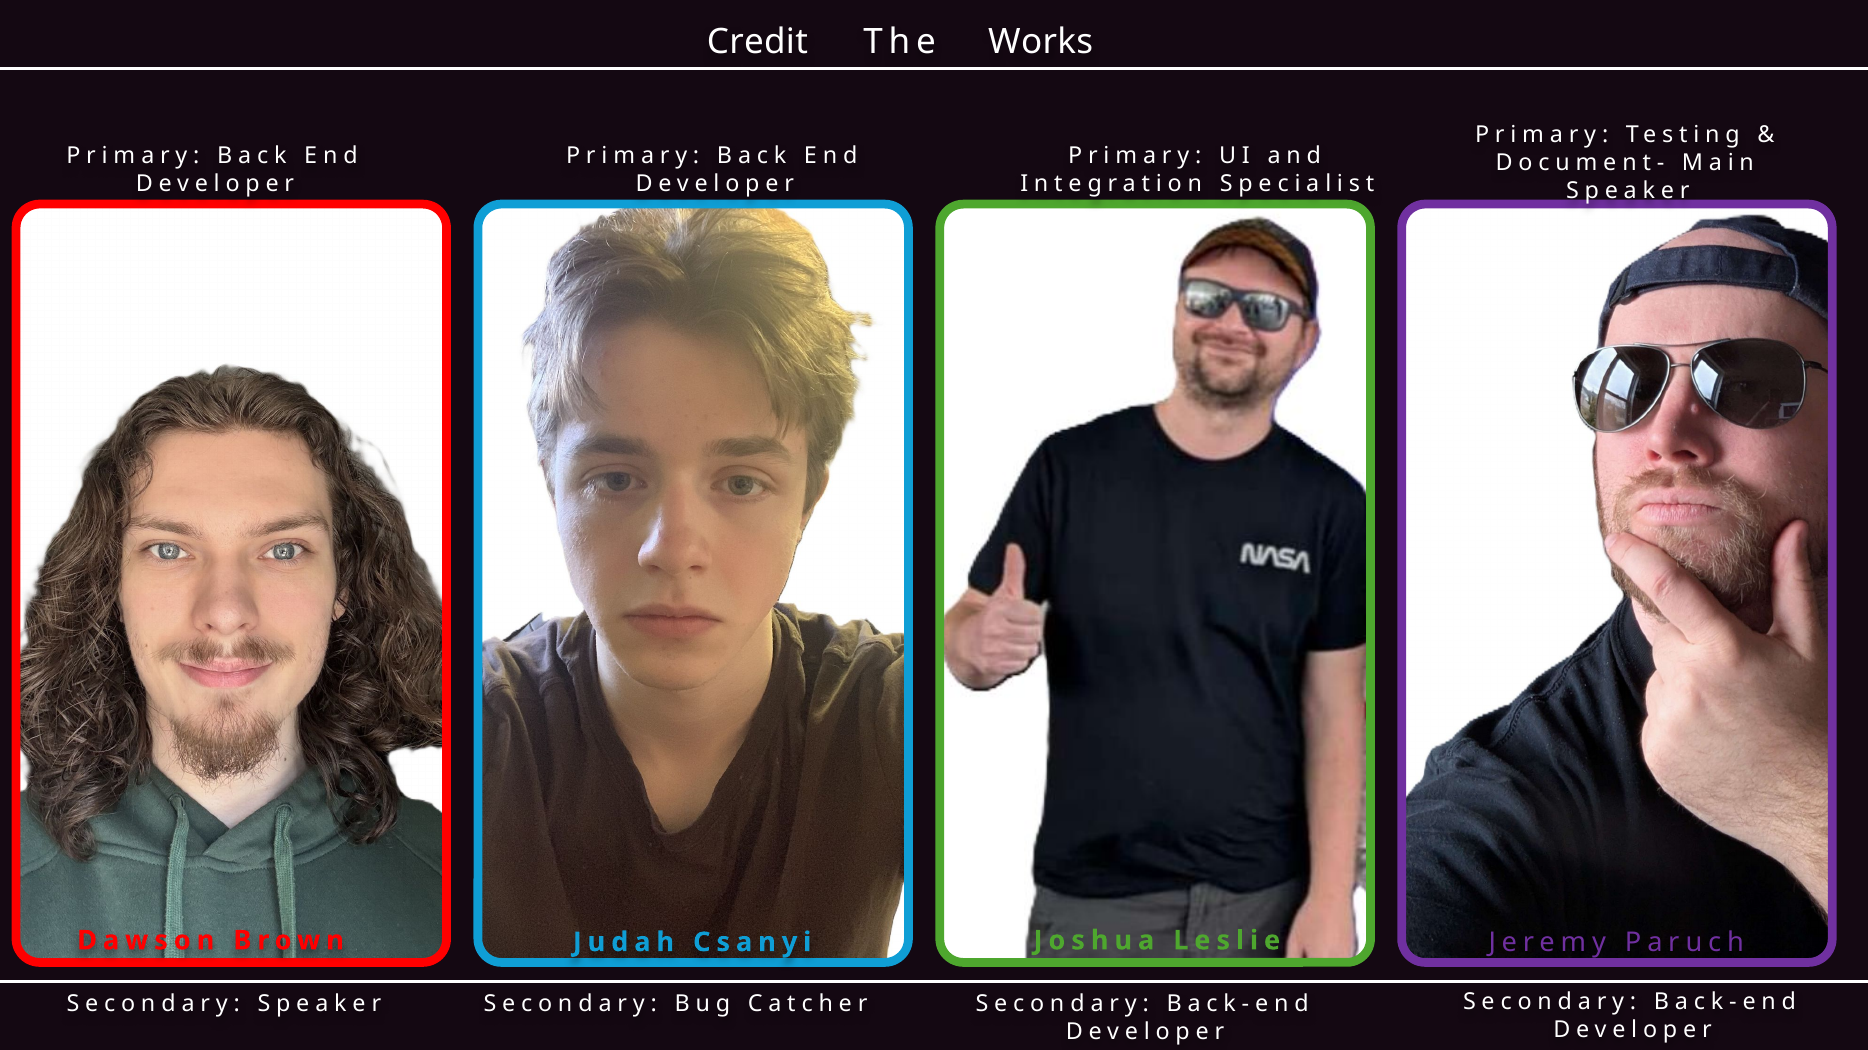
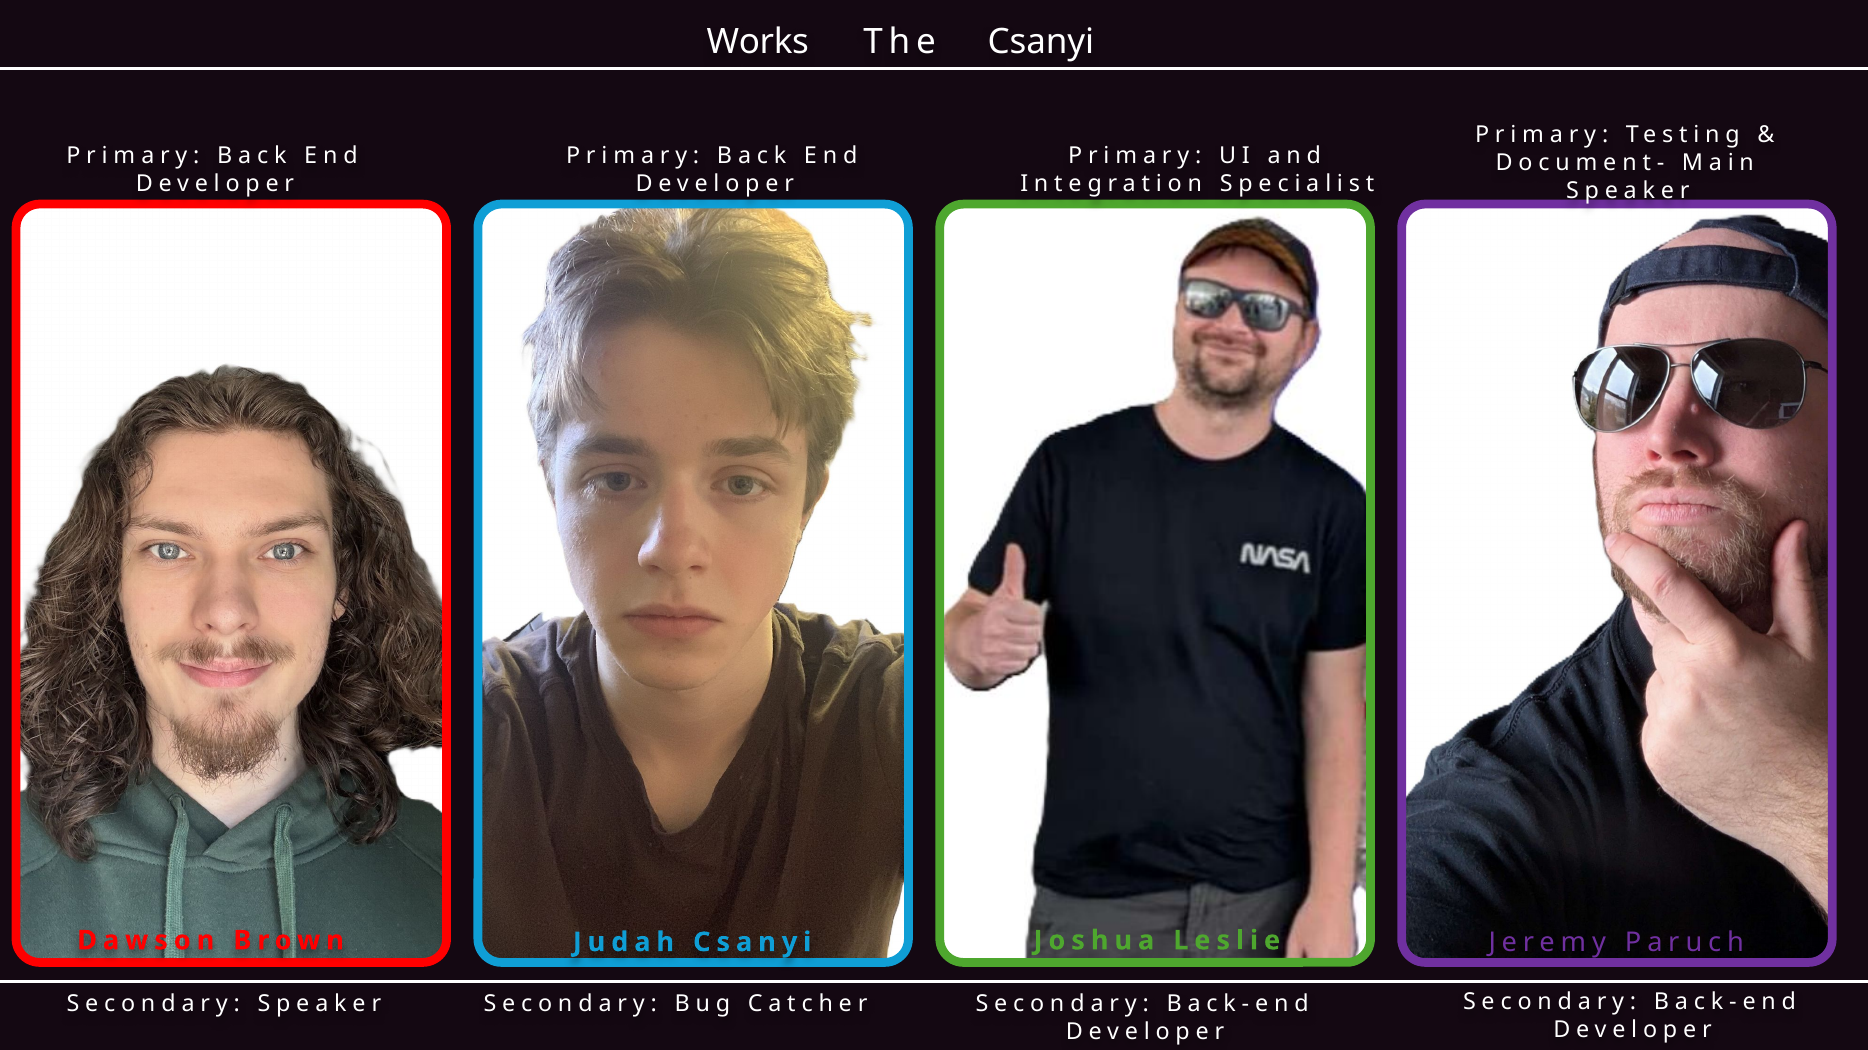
Credit: Credit -> Works
The Works: Works -> Csanyi
